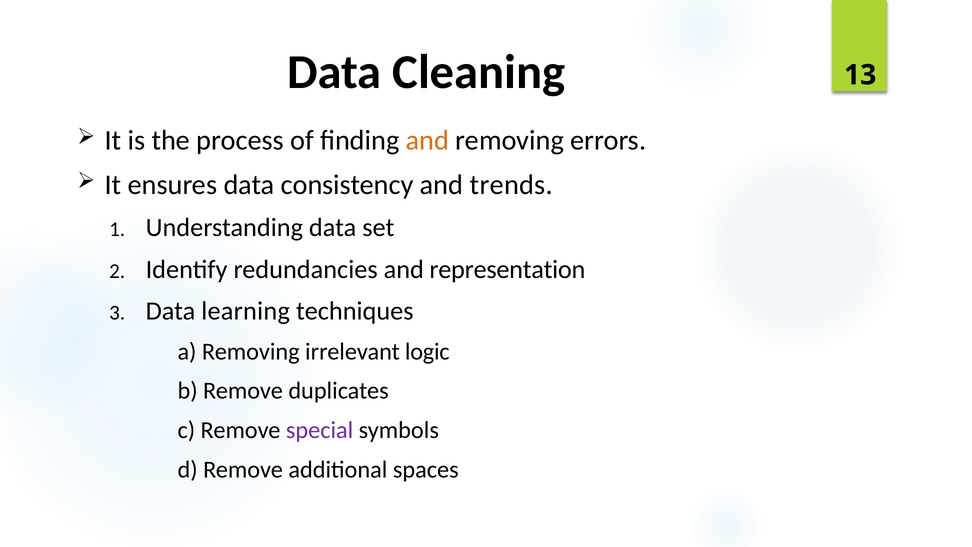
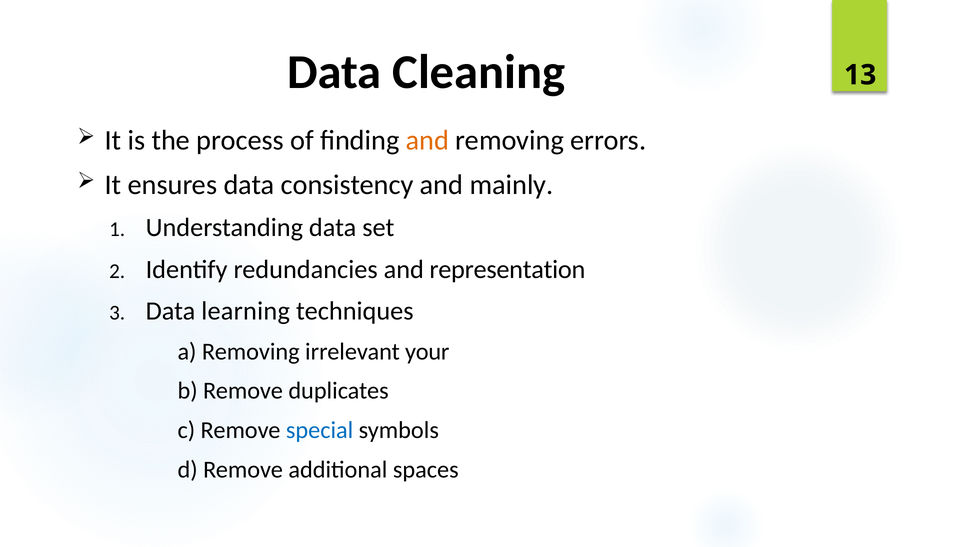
trends: trends -> mainly
logic: logic -> your
special colour: purple -> blue
